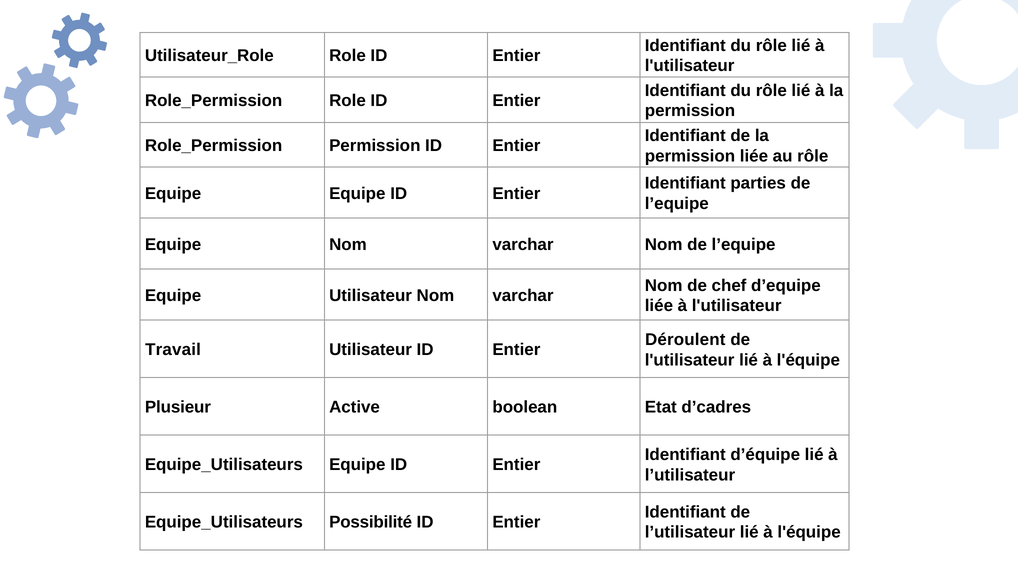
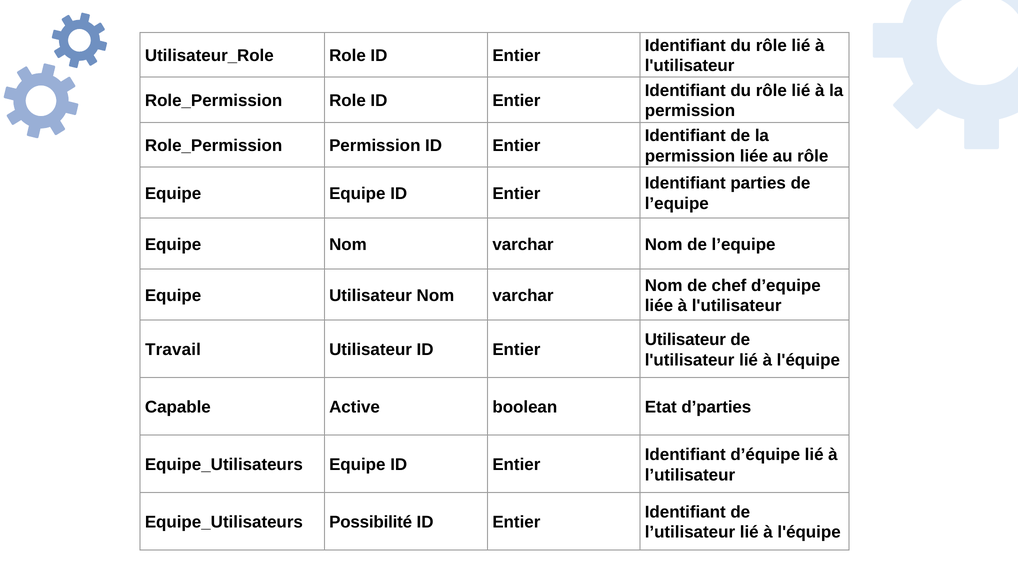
Déroulent at (685, 340): Déroulent -> Utilisateur
Plusieur: Plusieur -> Capable
d’cadres: d’cadres -> d’parties
